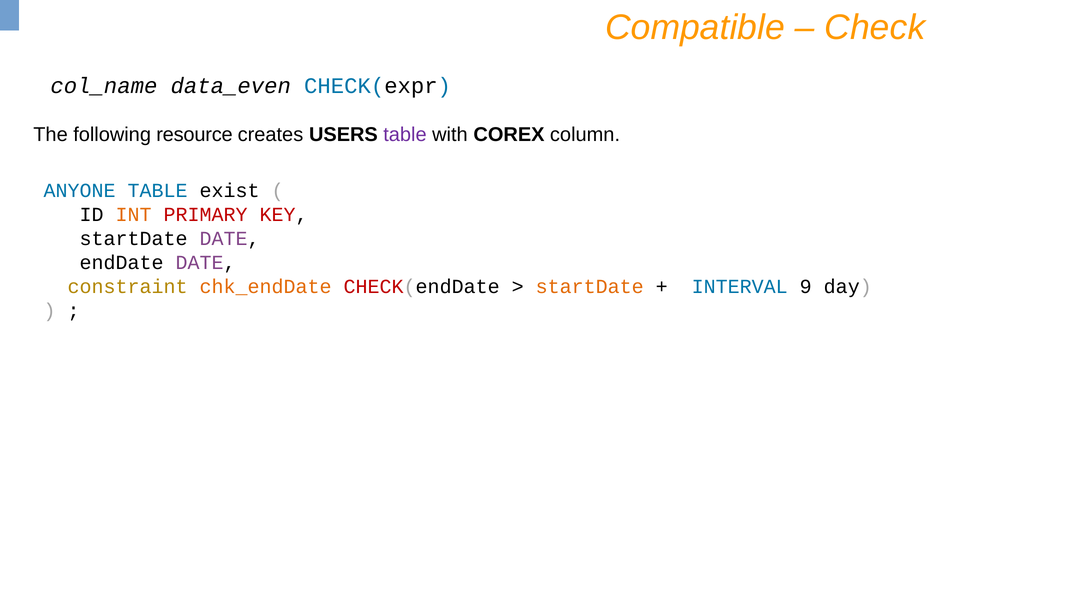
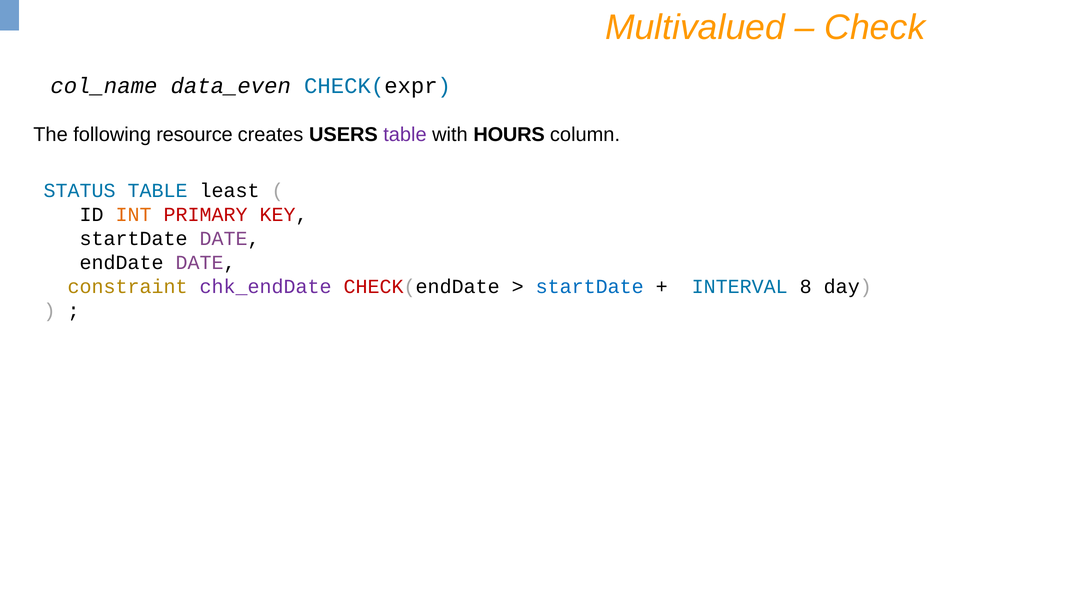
Compatible: Compatible -> Multivalued
COREX: COREX -> HOURS
ANYONE: ANYONE -> STATUS
exist: exist -> least
chk_endDate colour: orange -> purple
startDate at (590, 287) colour: orange -> blue
9: 9 -> 8
